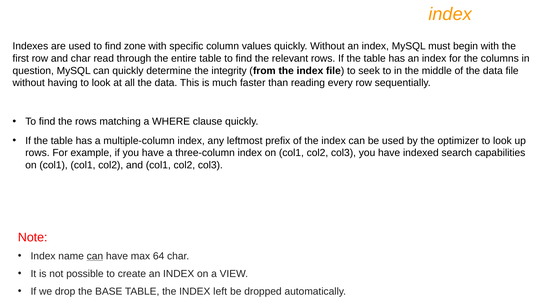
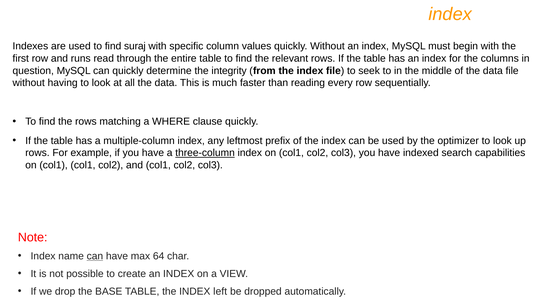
zone: zone -> suraj
and char: char -> runs
three-column underline: none -> present
